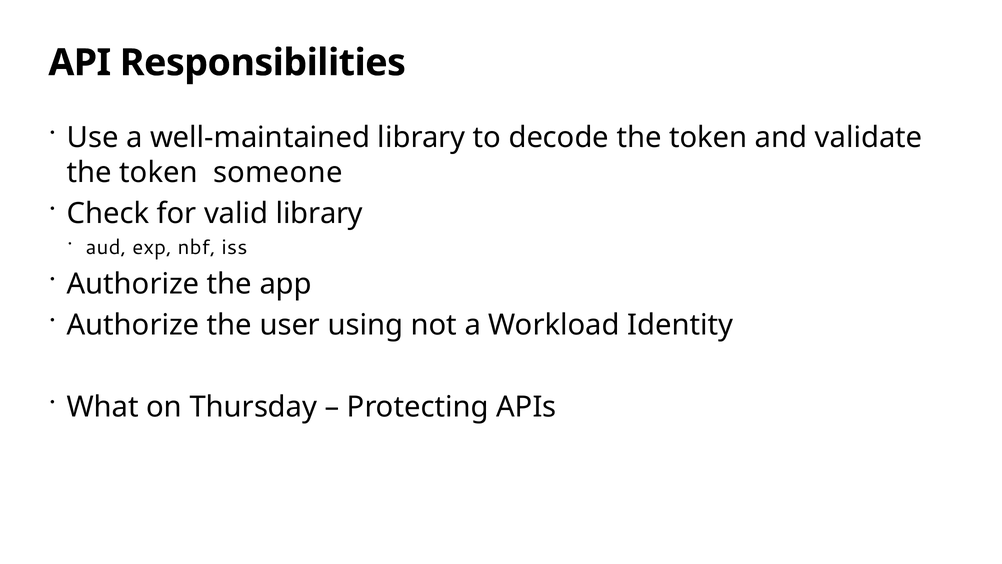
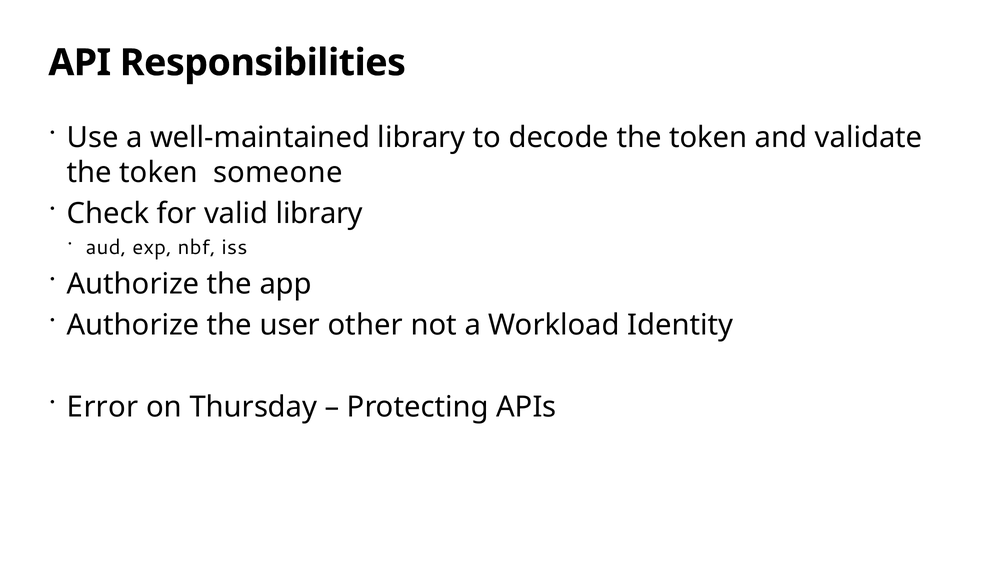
using: using -> other
What: What -> Error
